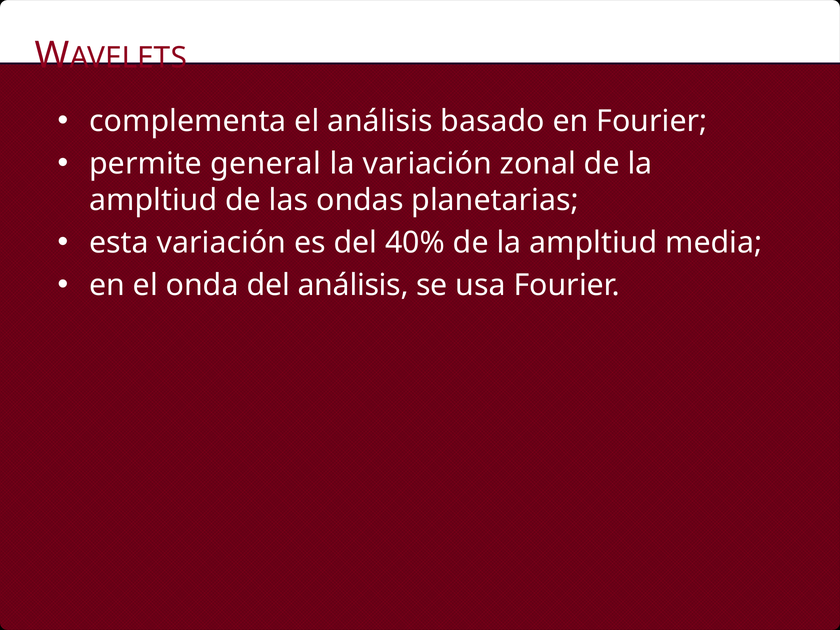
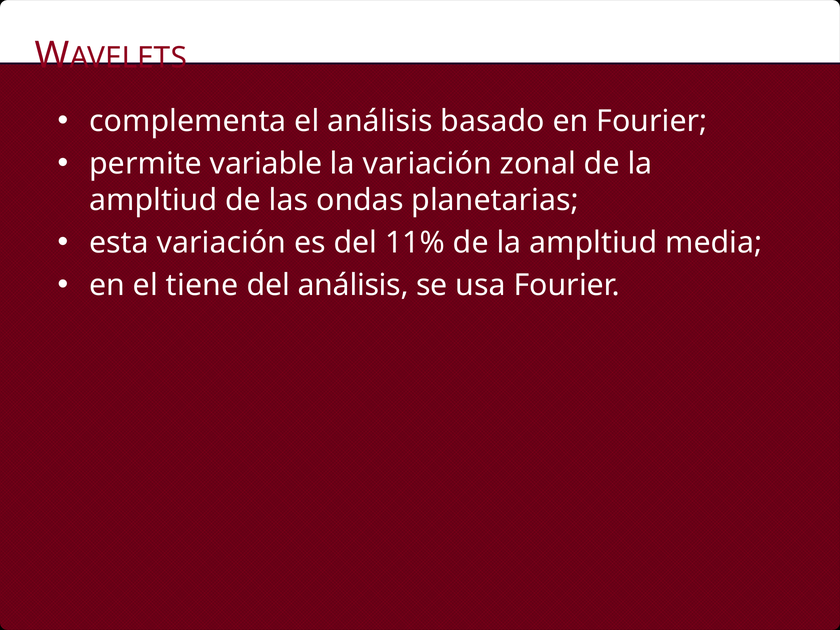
general: general -> variable
40%: 40% -> 11%
onda: onda -> tiene
